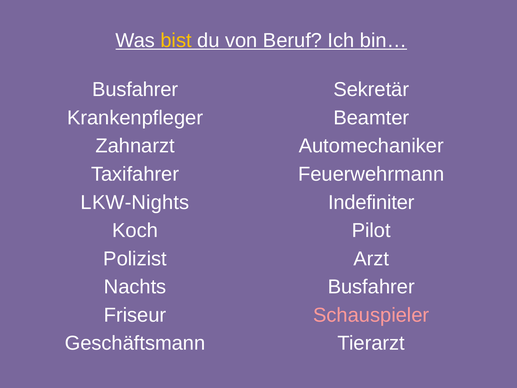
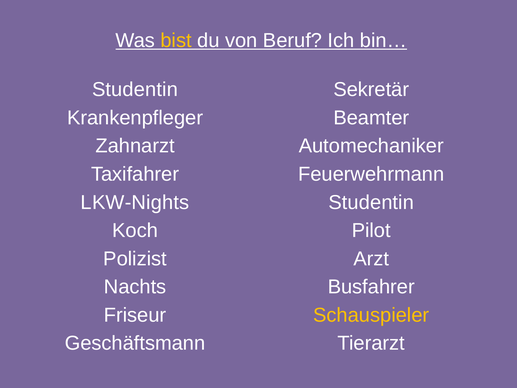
Busfahrer at (135, 90): Busfahrer -> Studentin
Indefiniter at (371, 202): Indefiniter -> Studentin
Schauspieler colour: pink -> yellow
